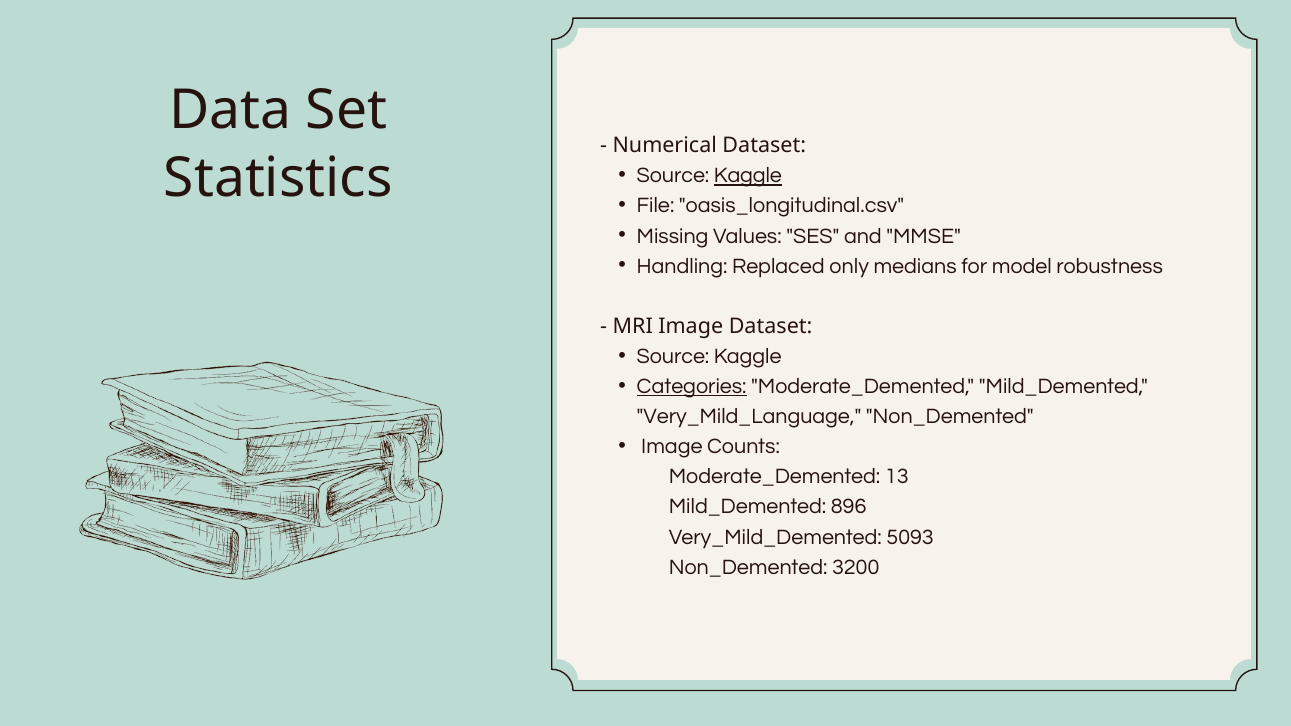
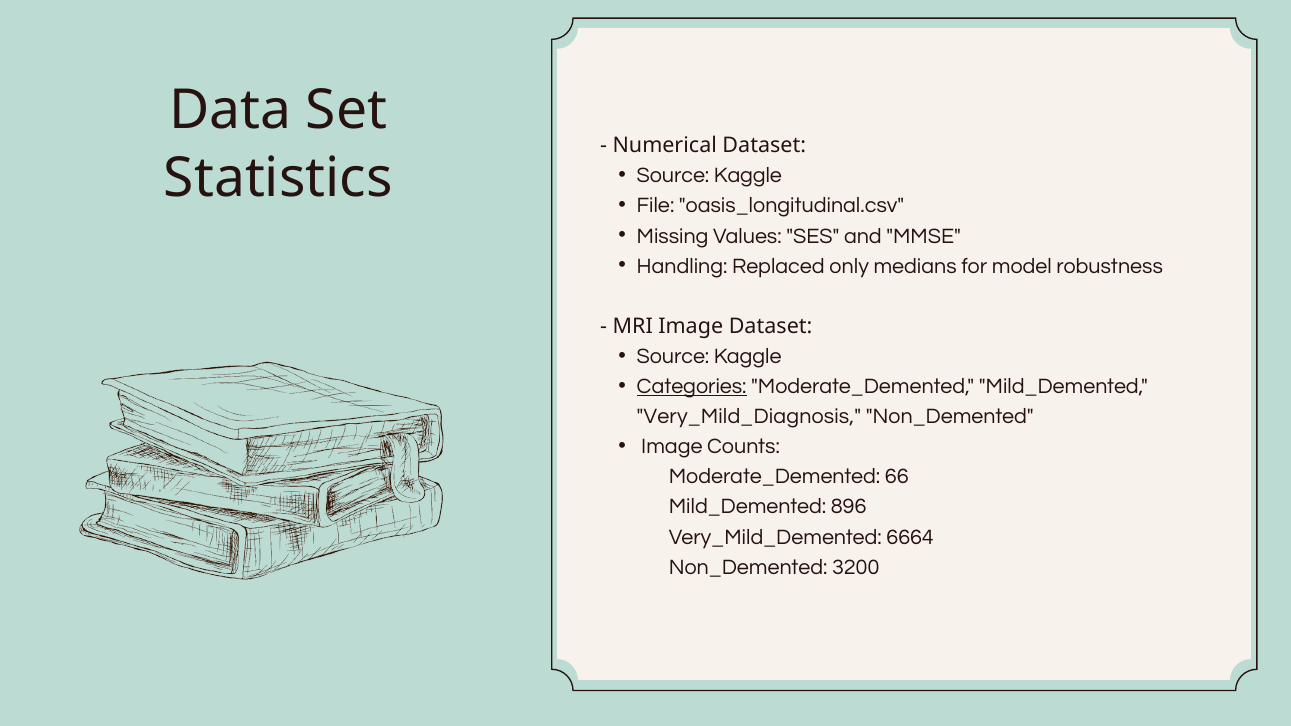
Kaggle at (748, 176) underline: present -> none
Very_Mild_Language: Very_Mild_Language -> Very_Mild_Diagnosis
13: 13 -> 66
5093: 5093 -> 6664
